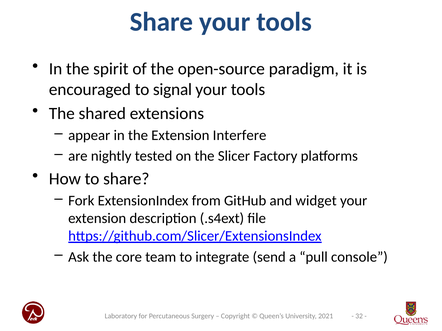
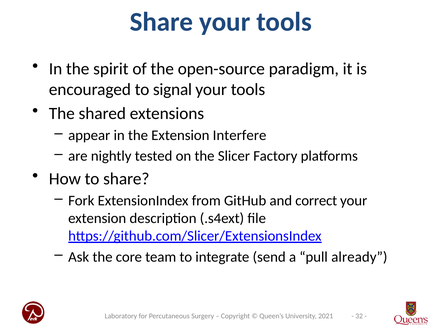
widget: widget -> correct
console: console -> already
